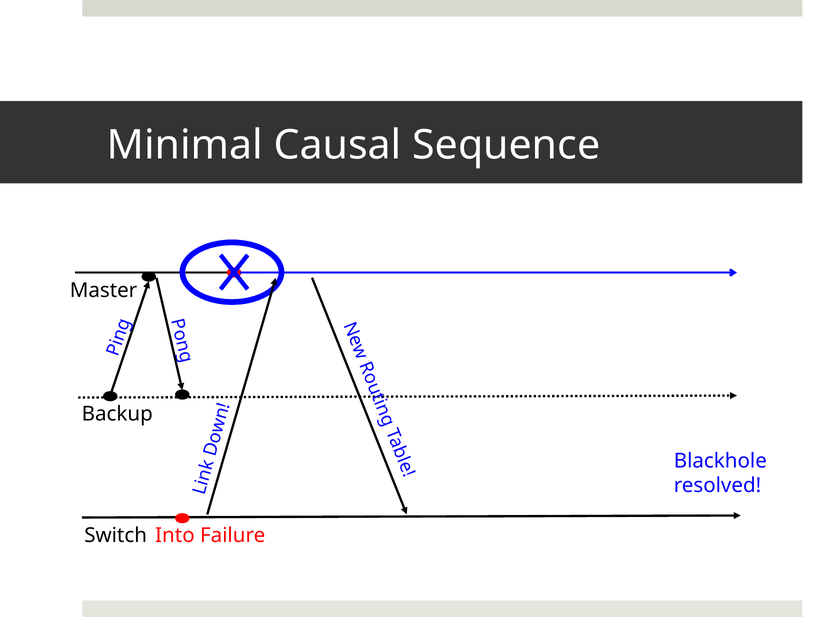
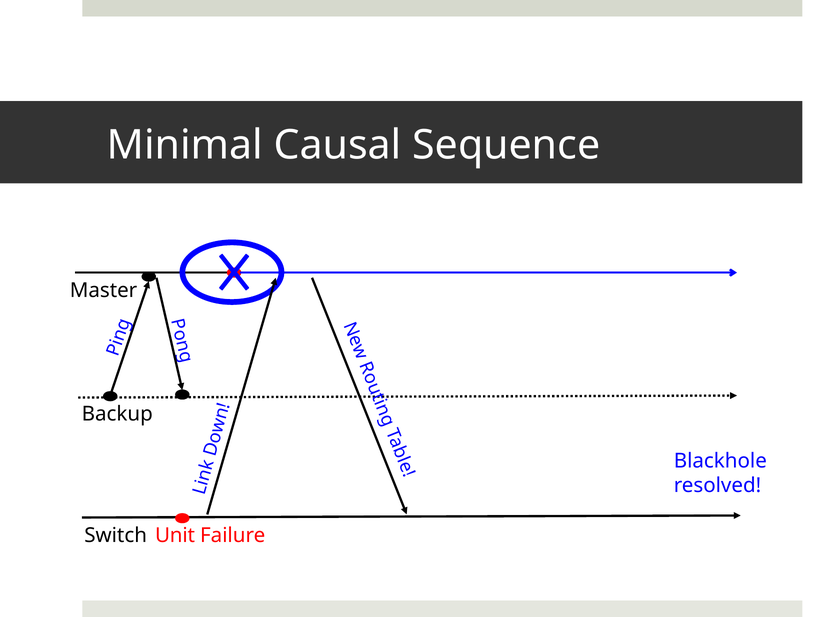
Into: Into -> Unit
